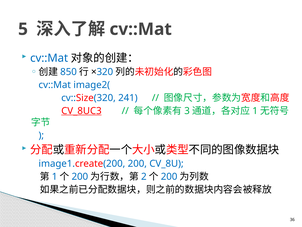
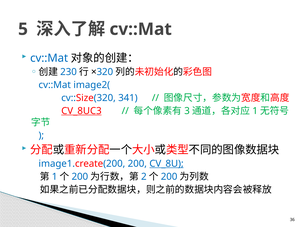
850: 850 -> 230
241: 241 -> 341
CV_8U underline: none -> present
